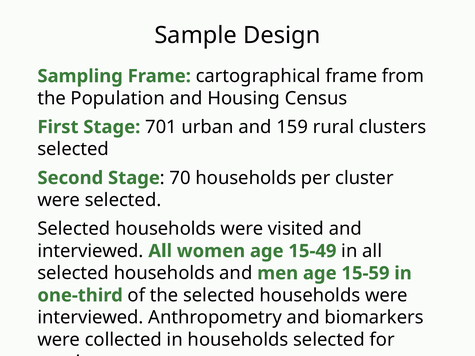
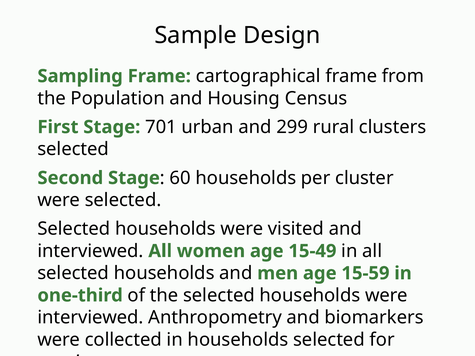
159: 159 -> 299
70: 70 -> 60
